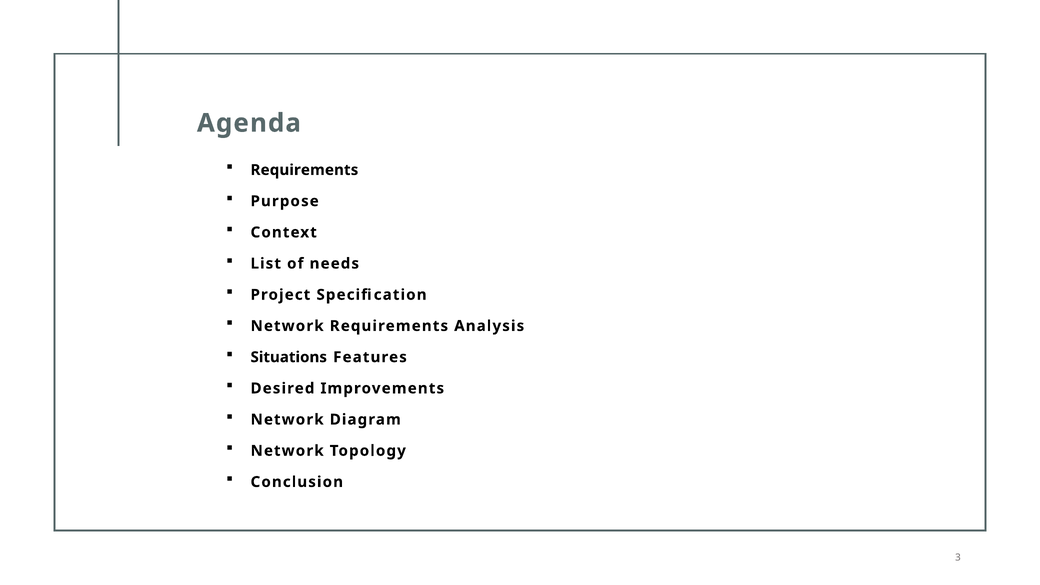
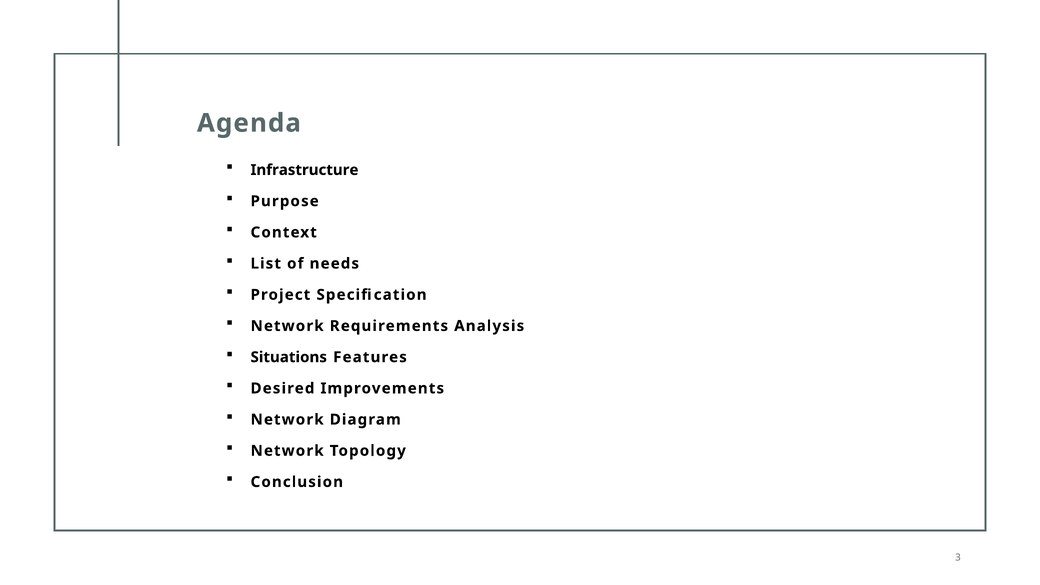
Requirements at (304, 170): Requirements -> Infrastructure
